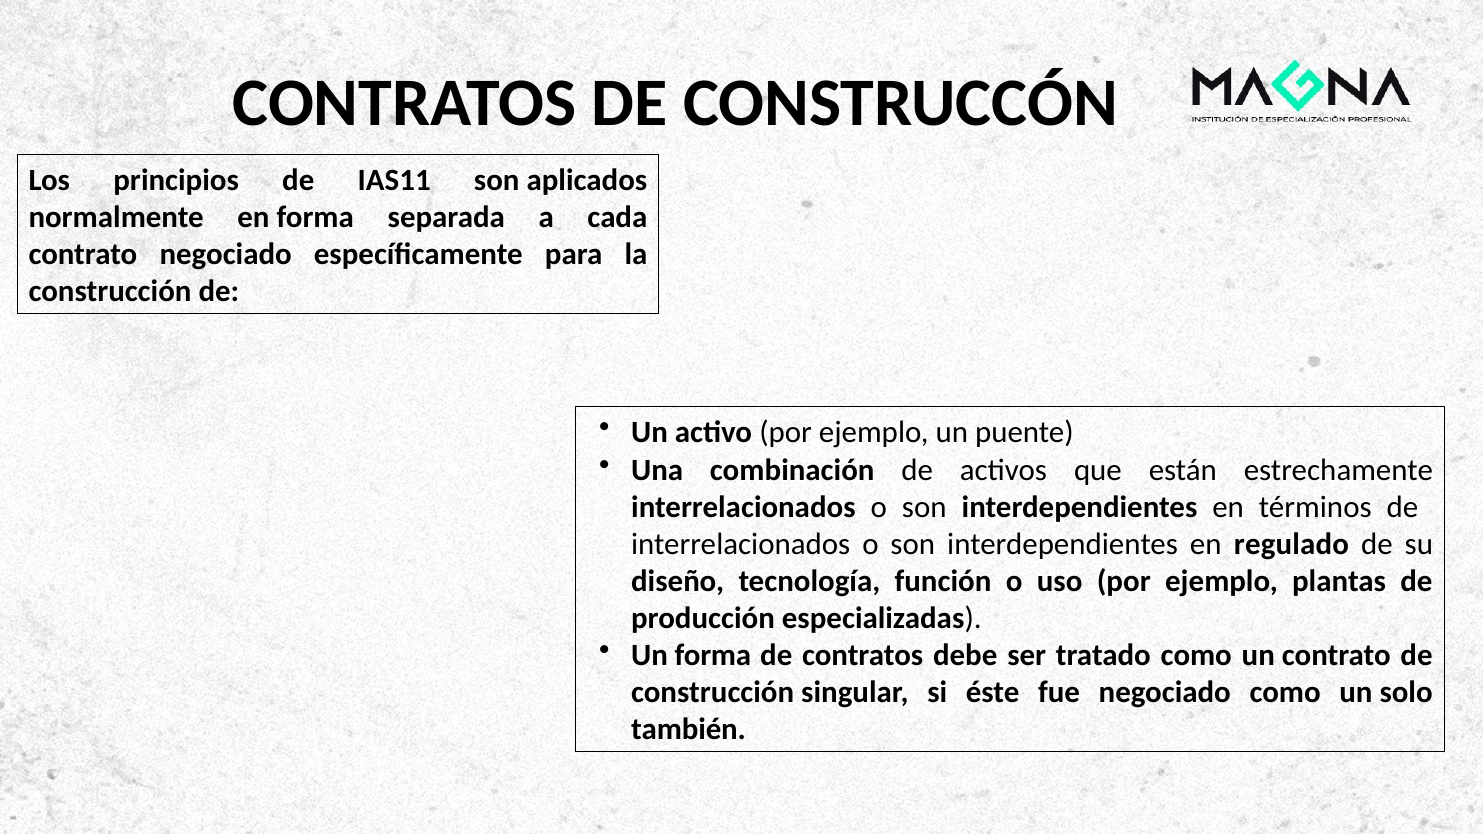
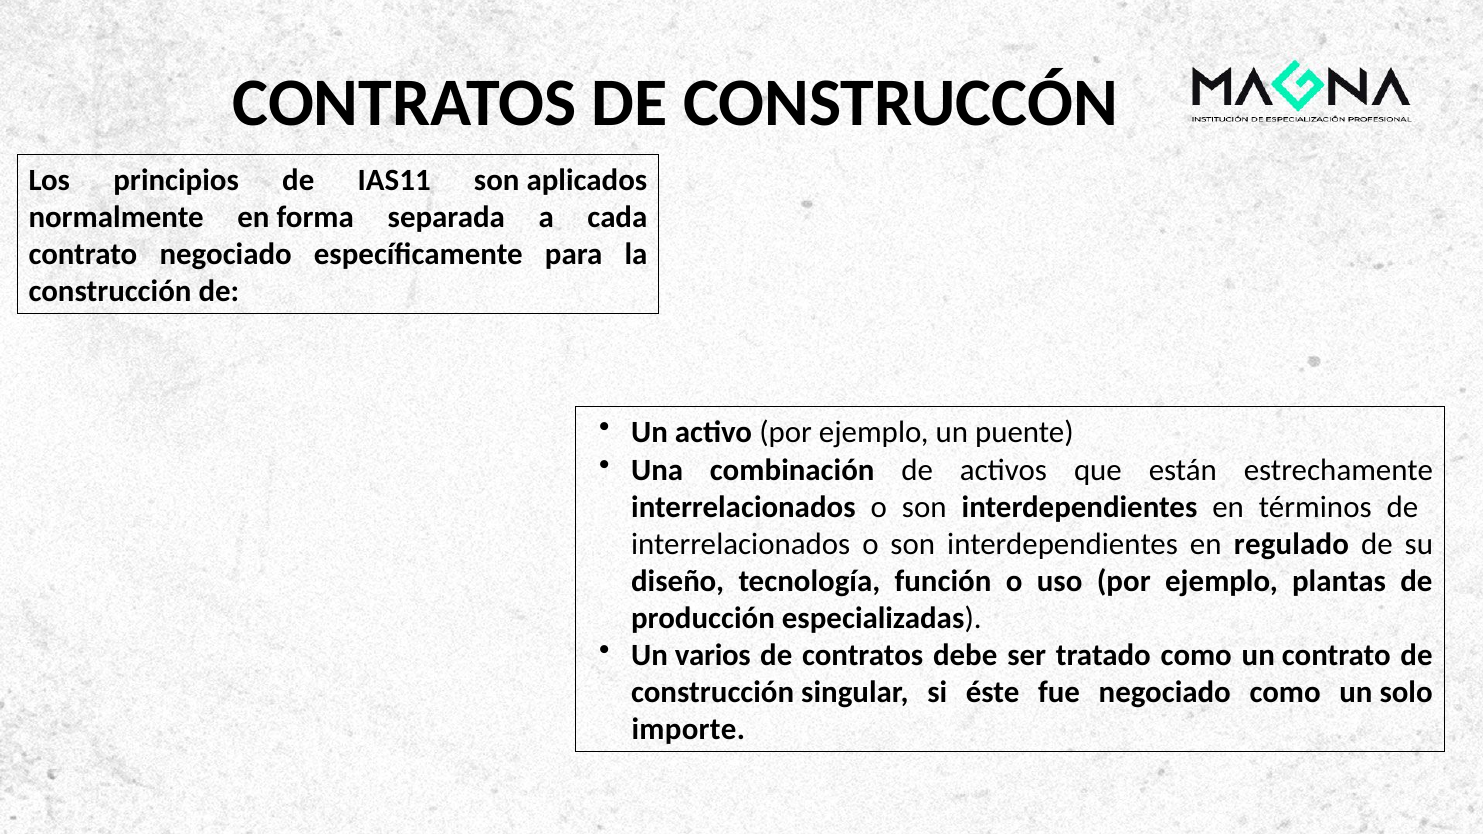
Un forma: forma -> varios
también: también -> importe
